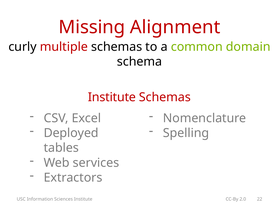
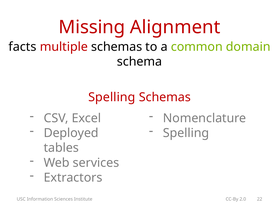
curly: curly -> facts
Institute at (112, 97): Institute -> Spelling
